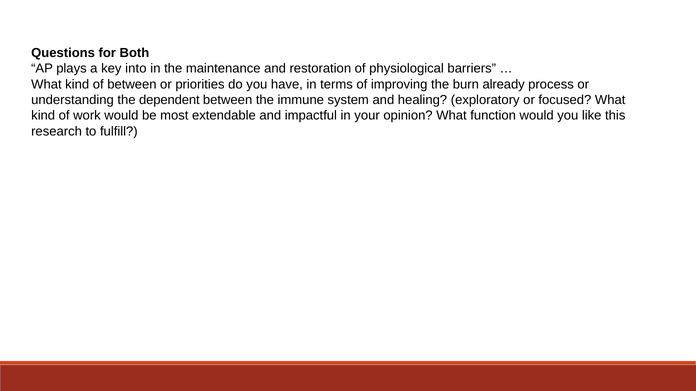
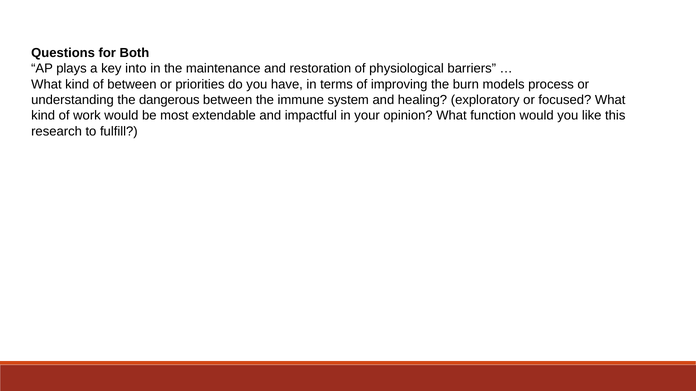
already: already -> models
dependent: dependent -> dangerous
